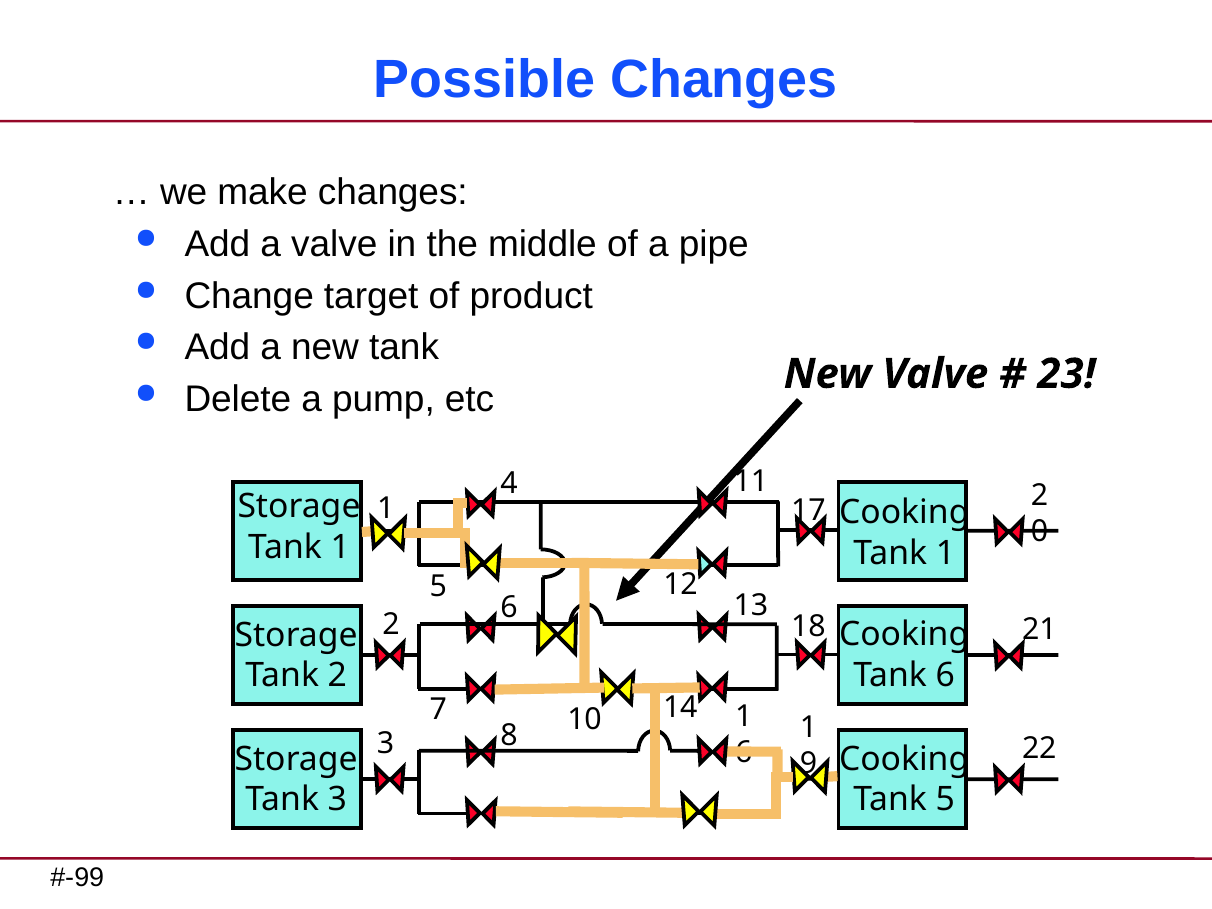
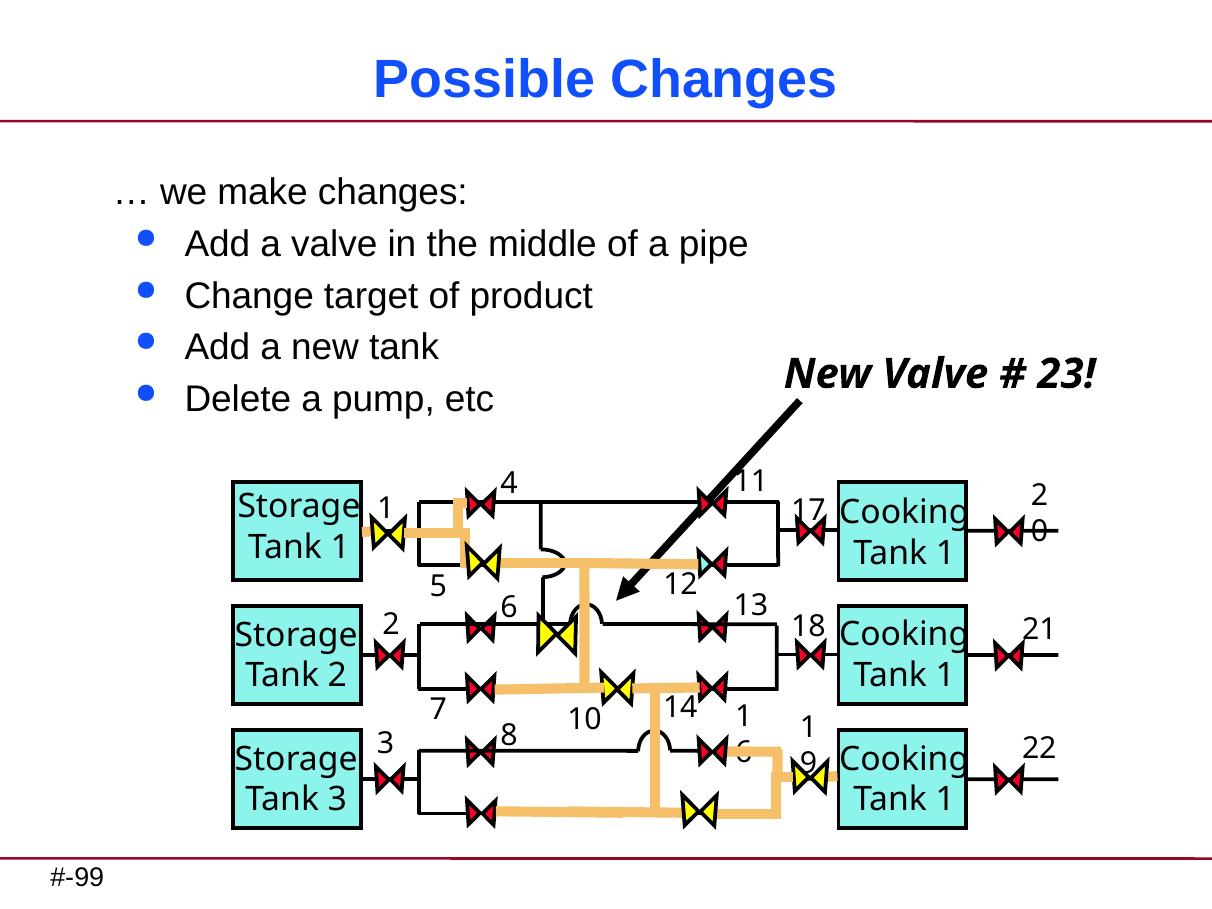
6 at (945, 675): 6 -> 1
5 at (945, 800): 5 -> 1
